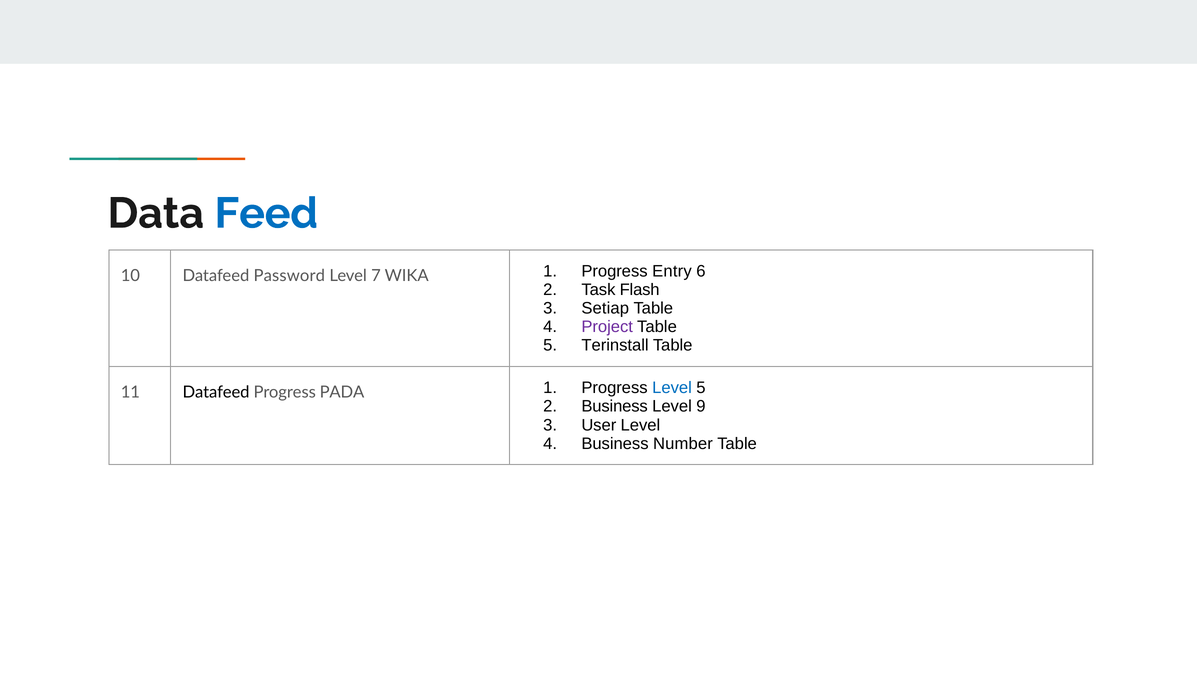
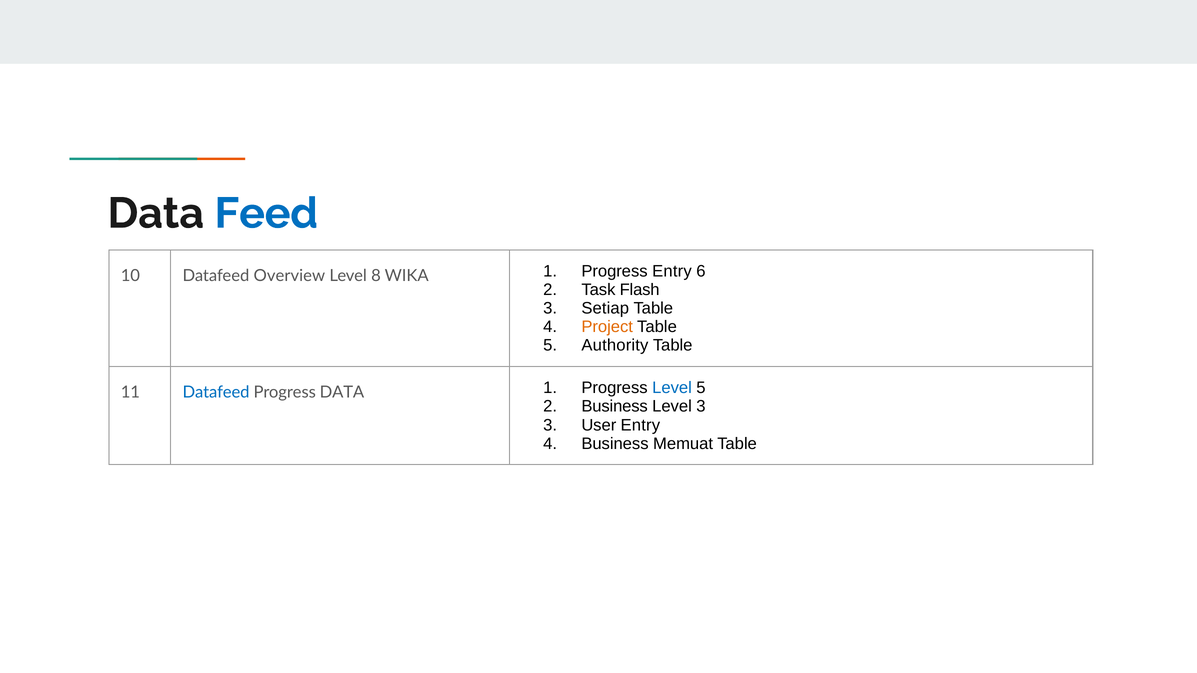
Password: Password -> Overview
7: 7 -> 8
Project colour: purple -> orange
Terinstall: Terinstall -> Authority
Datafeed at (216, 392) colour: black -> blue
Progress PADA: PADA -> DATA
Level 9: 9 -> 3
User Level: Level -> Entry
Number: Number -> Memuat
